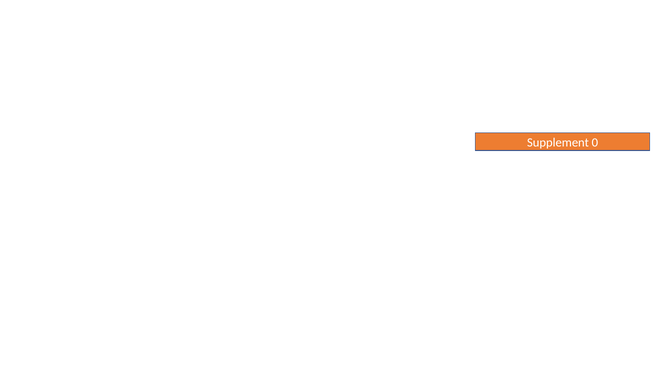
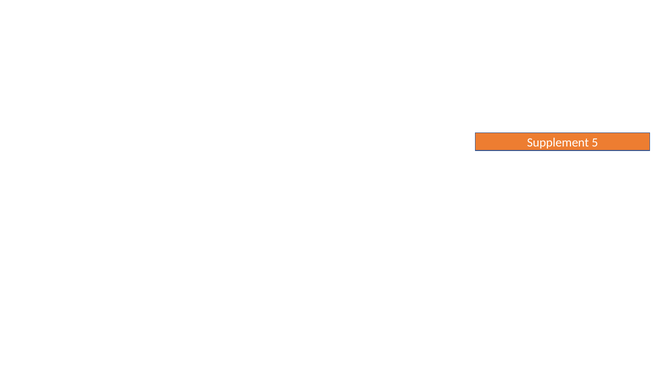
0: 0 -> 5
